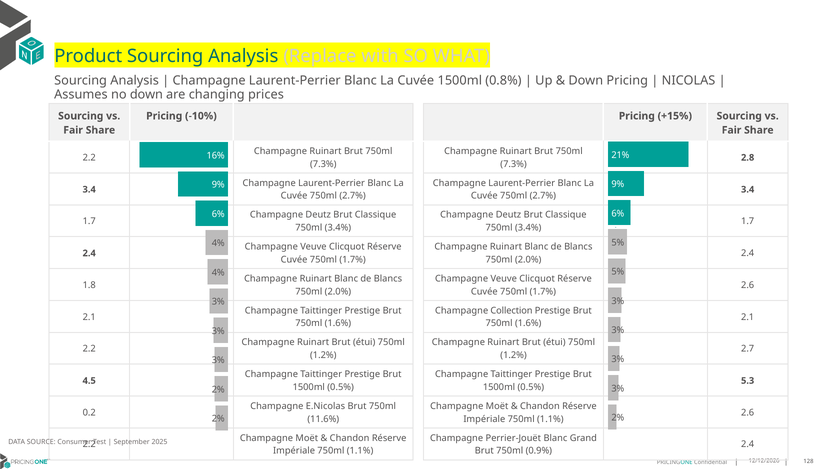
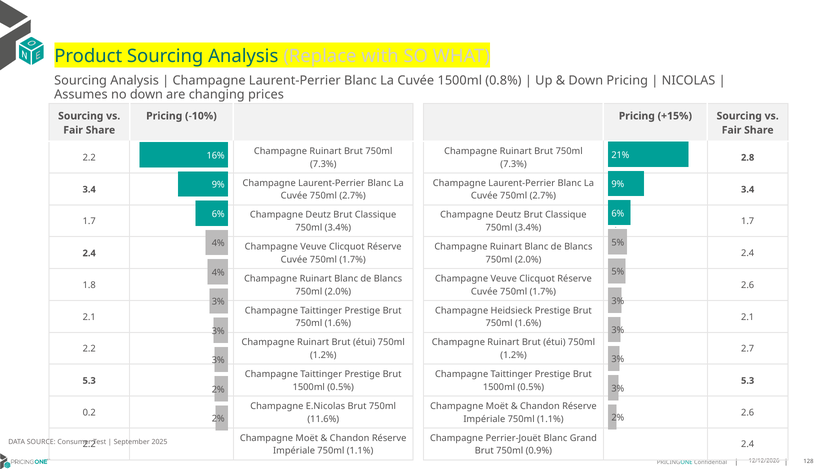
Collection: Collection -> Heidsieck
4.5 at (89, 381): 4.5 -> 5.3
